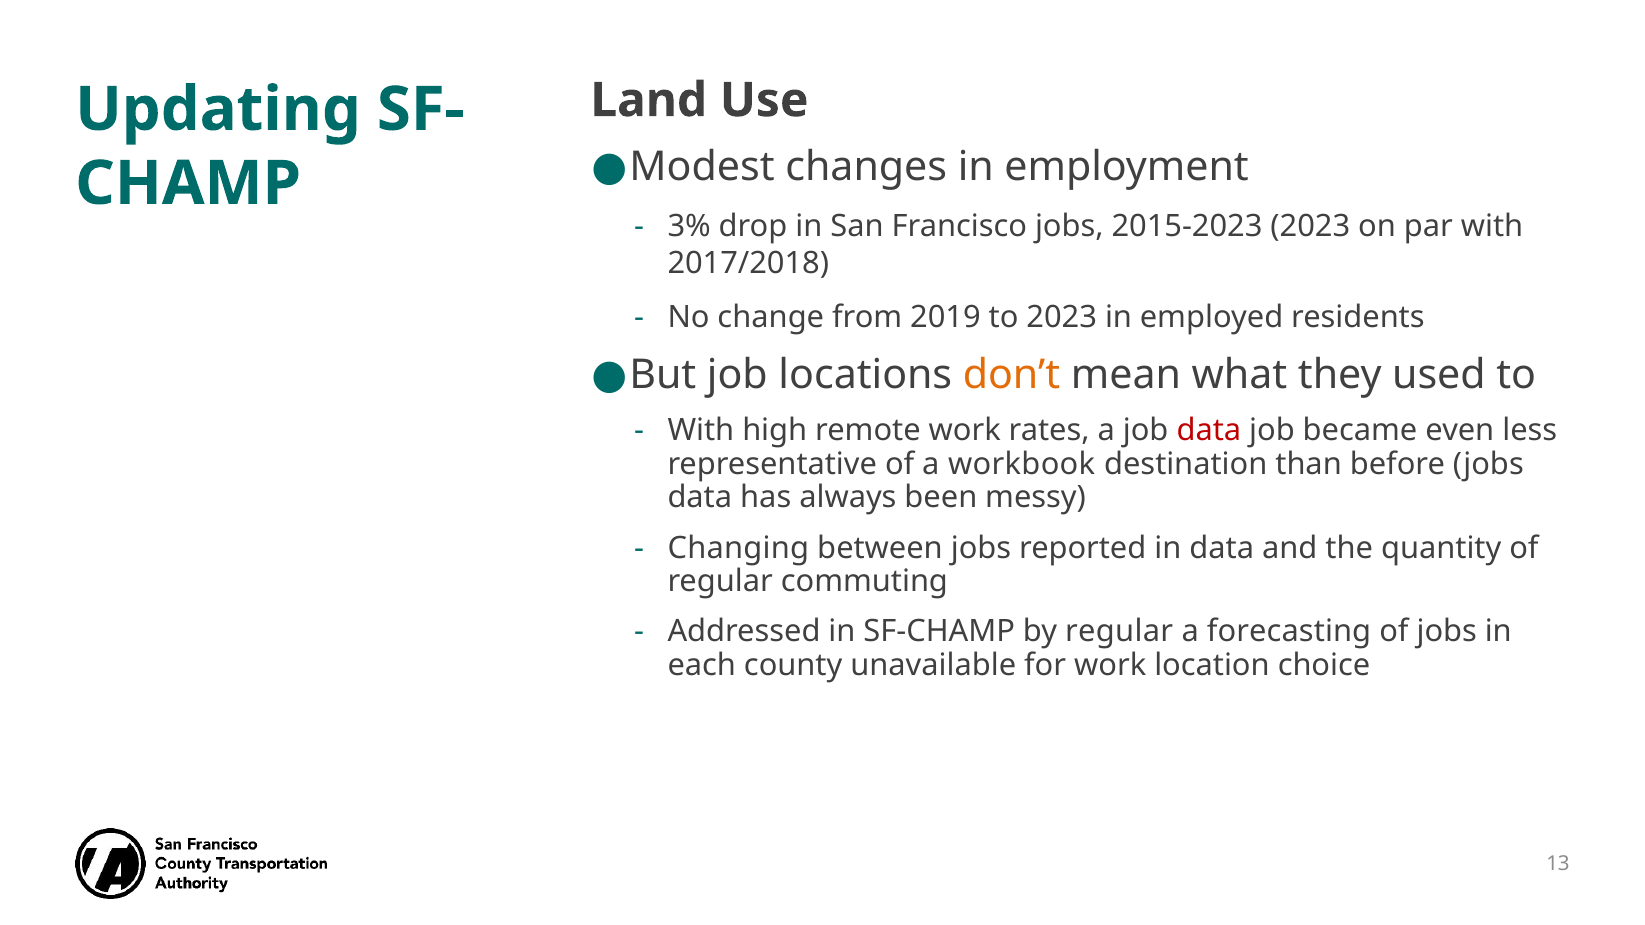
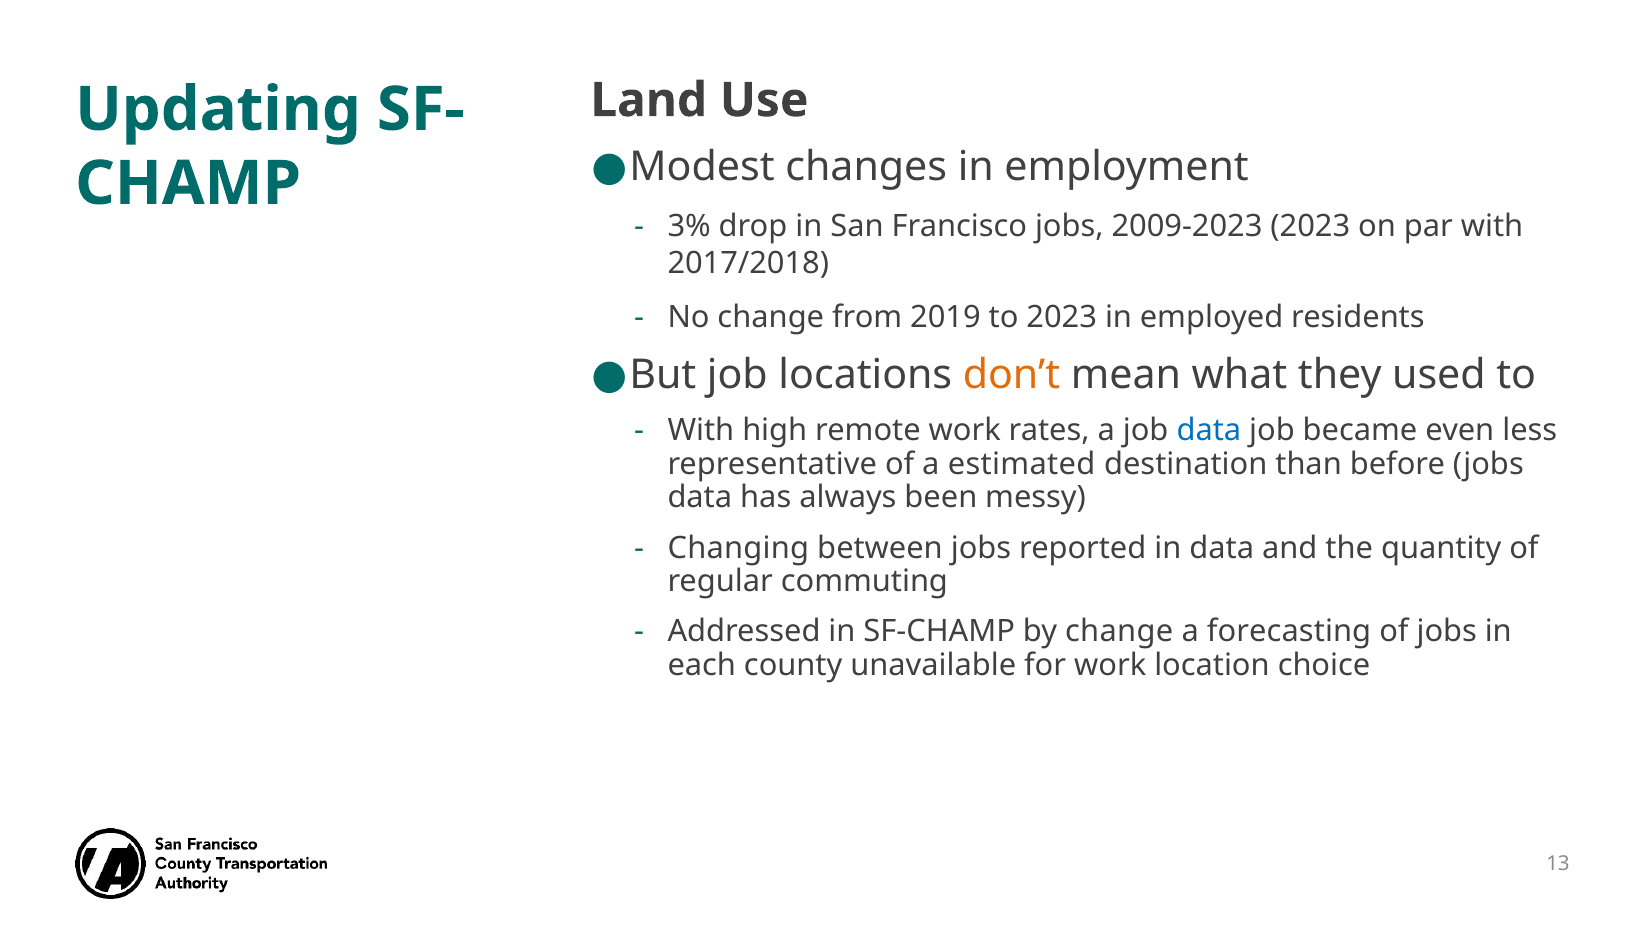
2015-2023: 2015-2023 -> 2009-2023
data at (1209, 431) colour: red -> blue
workbook: workbook -> estimated
by regular: regular -> change
